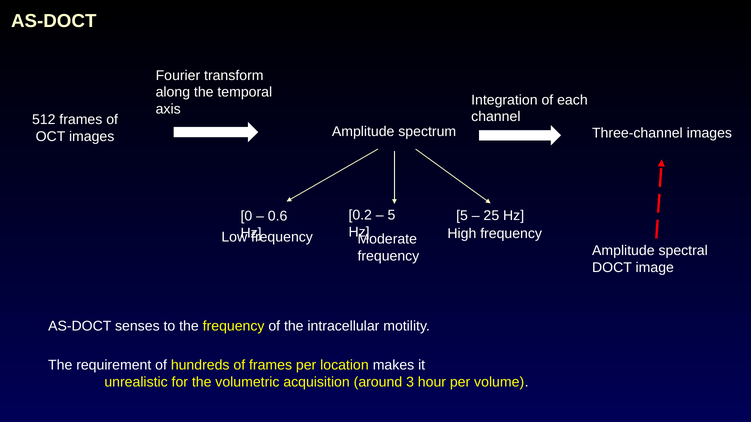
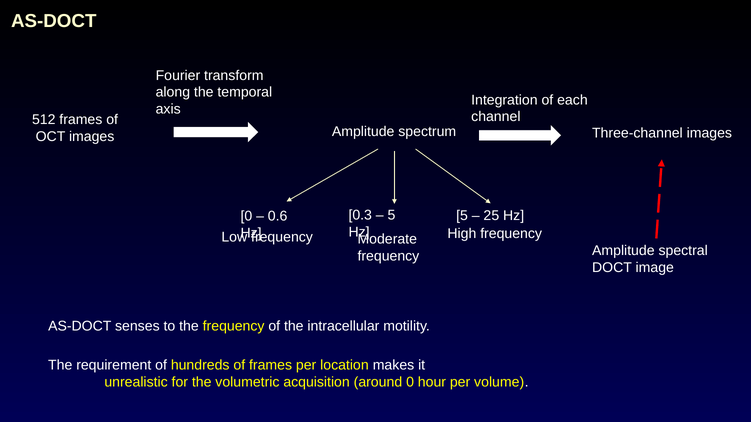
0.2: 0.2 -> 0.3
around 3: 3 -> 0
